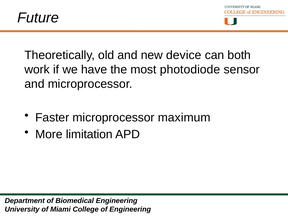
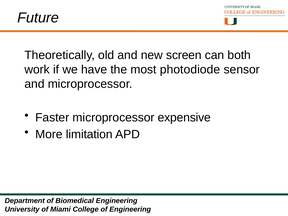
device: device -> screen
maximum: maximum -> expensive
